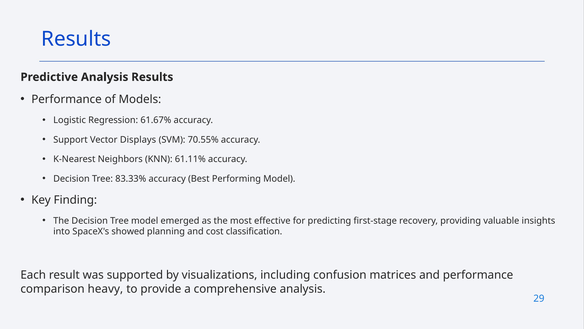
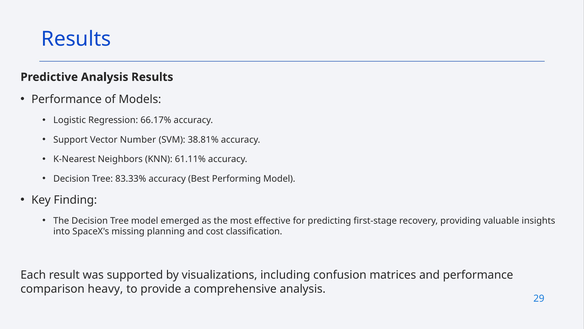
61.67%: 61.67% -> 66.17%
Displays: Displays -> Number
70.55%: 70.55% -> 38.81%
showed: showed -> missing
